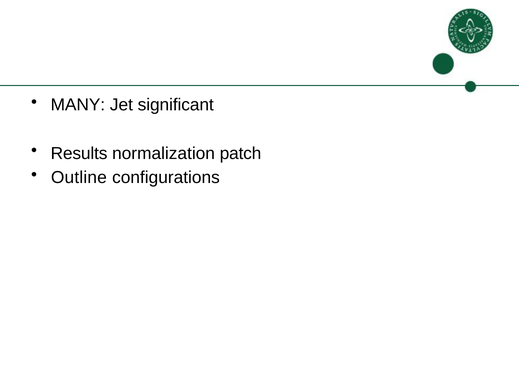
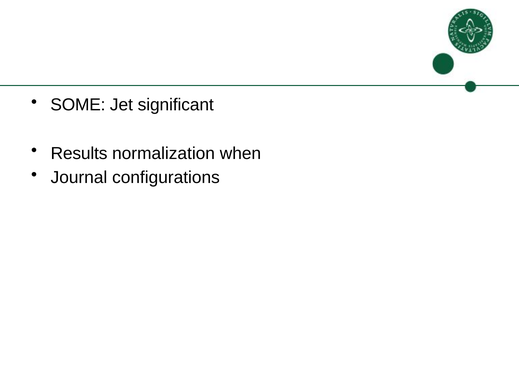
MANY: MANY -> SOME
patch: patch -> when
Outline: Outline -> Journal
